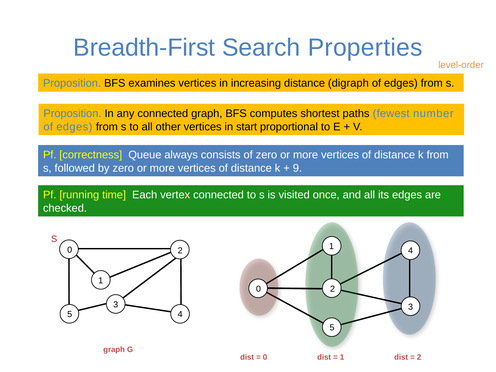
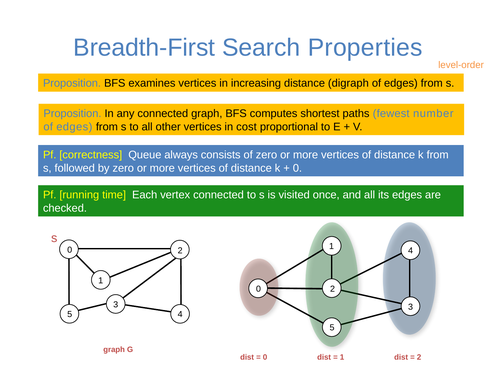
start: start -> cost
9 at (297, 168): 9 -> 0
